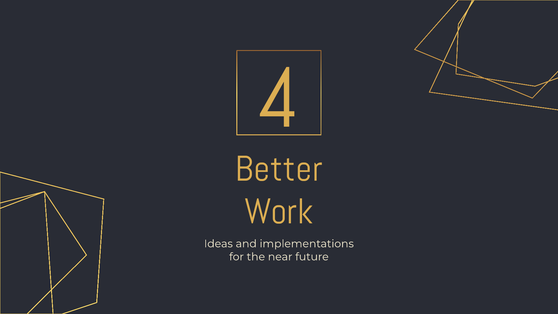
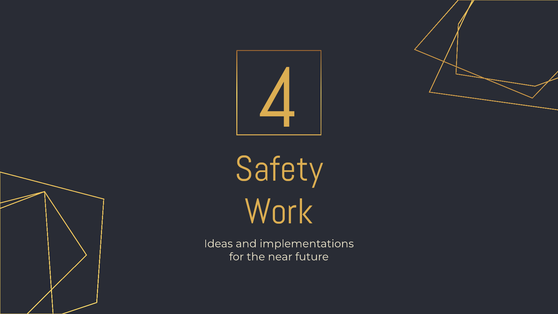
Better: Better -> Safety
